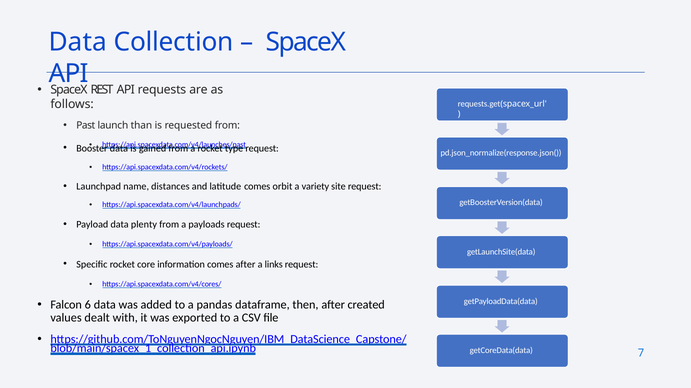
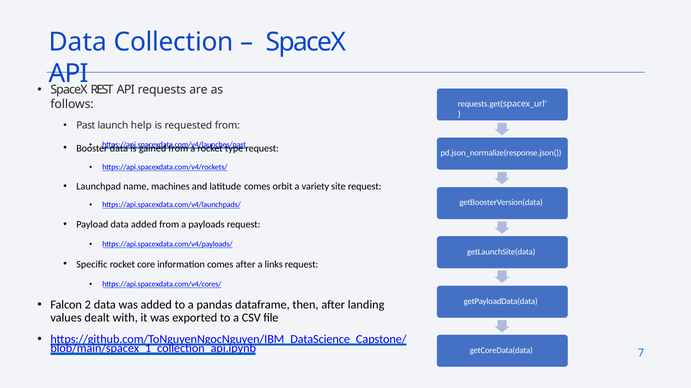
than: than -> help
distances: distances -> machines
data plenty: plenty -> added
6: 6 -> 2
created: created -> landing
